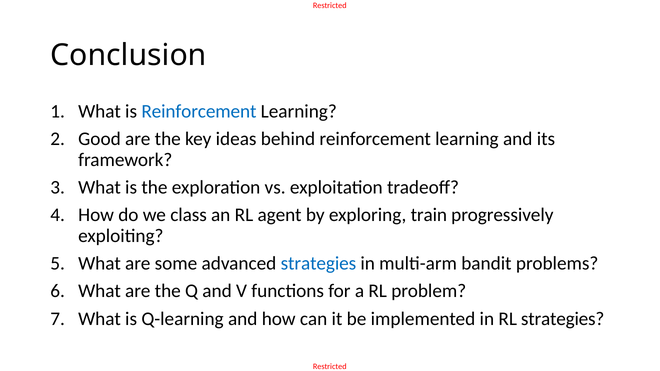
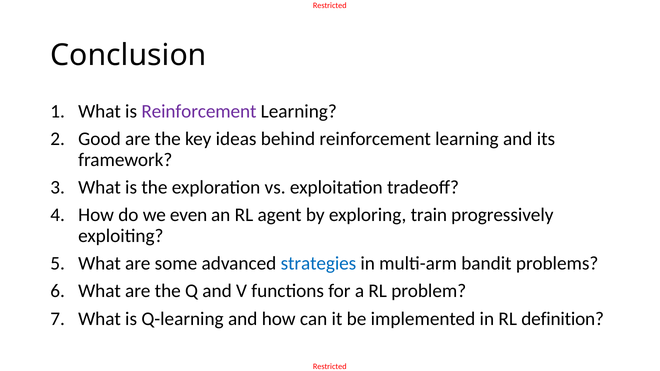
Reinforcement at (199, 112) colour: blue -> purple
class: class -> even
RL strategies: strategies -> definition
